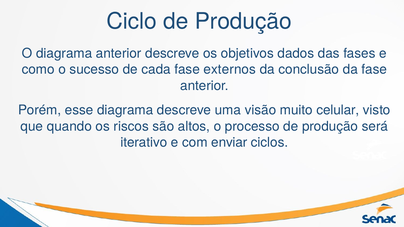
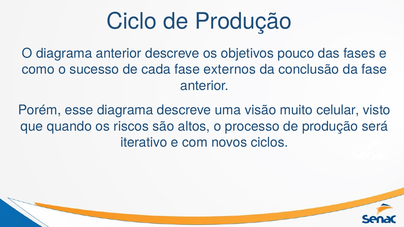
dados: dados -> pouco
enviar: enviar -> novos
